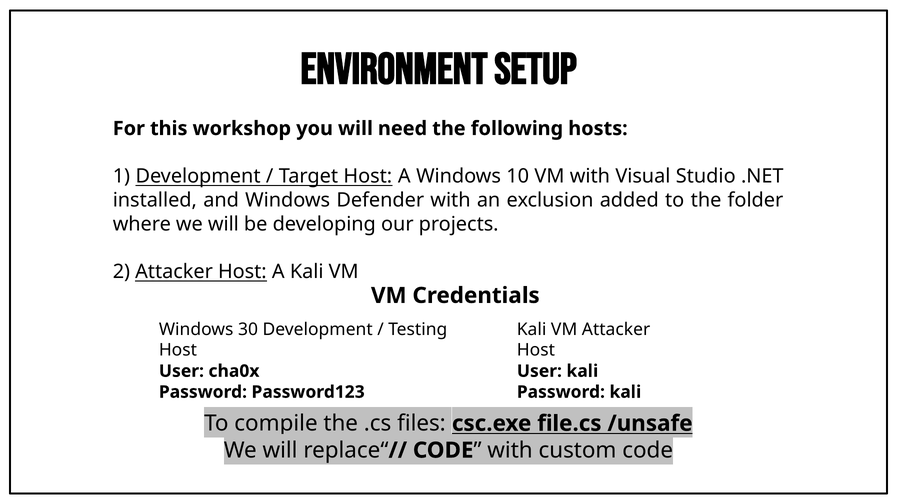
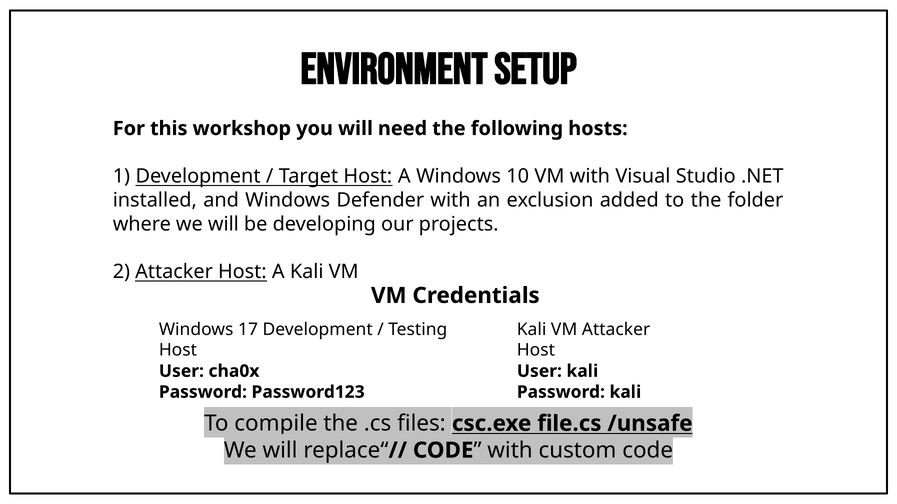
30: 30 -> 17
